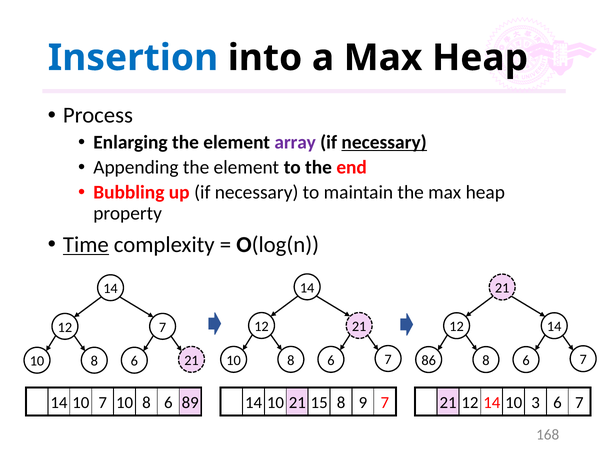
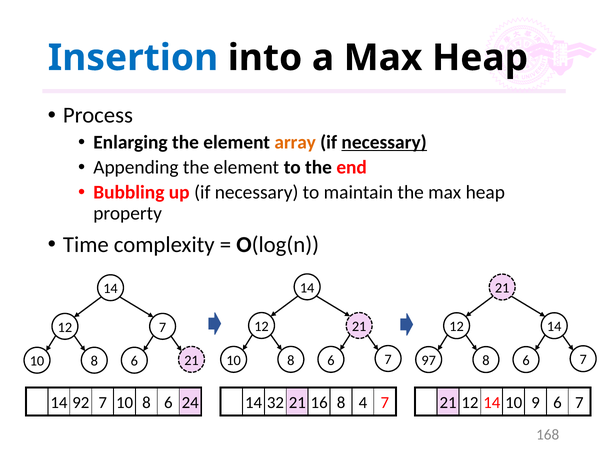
array colour: purple -> orange
Time underline: present -> none
86: 86 -> 97
10 at (81, 403): 10 -> 92
89: 89 -> 24
10 at (275, 403): 10 -> 32
15: 15 -> 16
9: 9 -> 4
3: 3 -> 9
